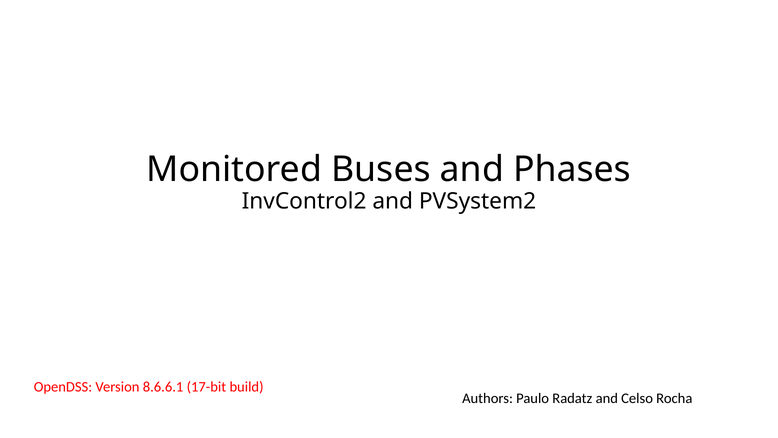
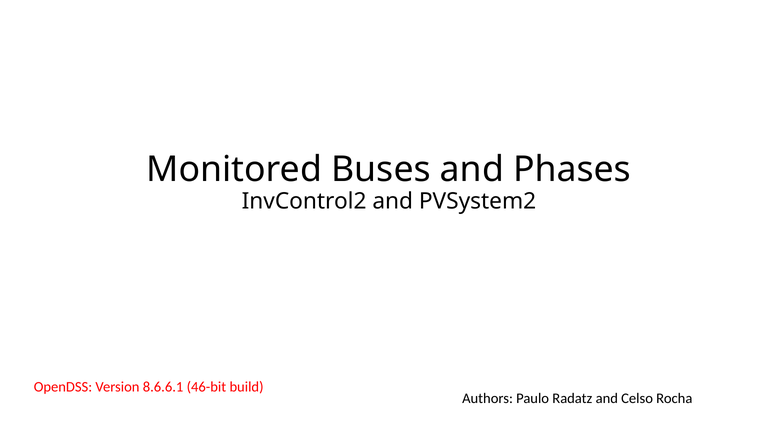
17-bit: 17-bit -> 46-bit
